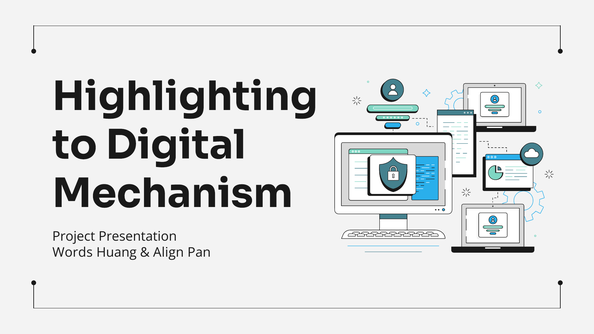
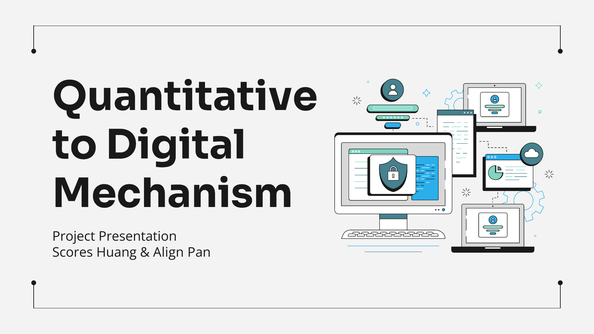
Highlighting: Highlighting -> Quantitative
Words: Words -> Scores
